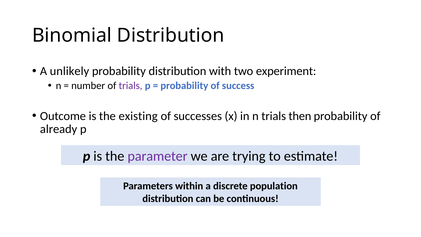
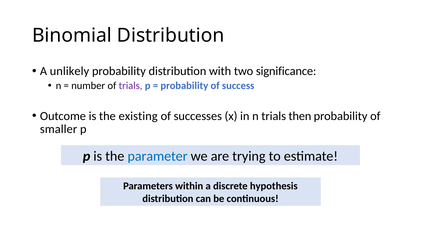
experiment: experiment -> significance
already: already -> smaller
parameter colour: purple -> blue
population: population -> hypothesis
